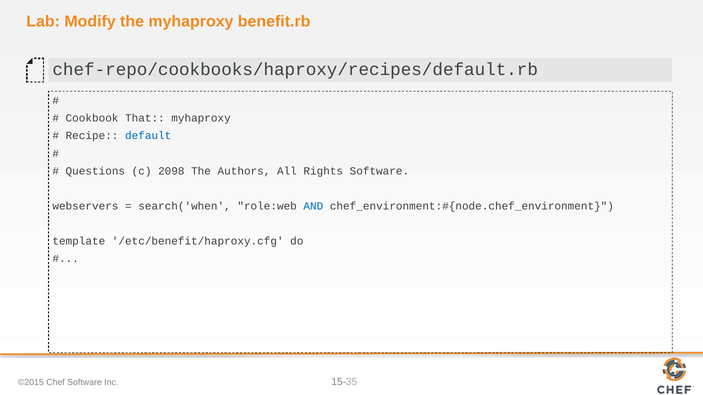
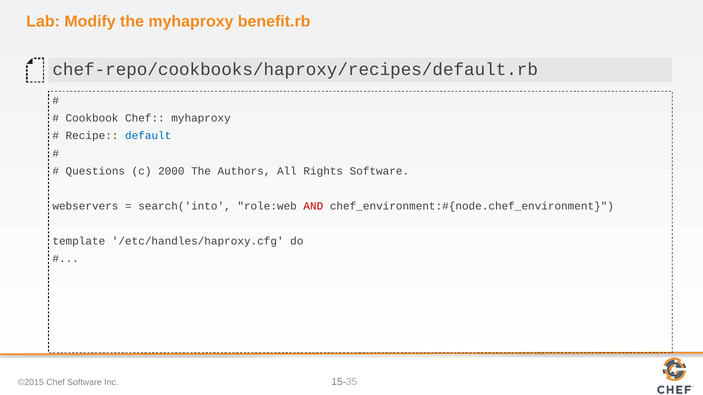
Cookbook That: That -> Chef
2098: 2098 -> 2000
search('when: search('when -> search('into
AND colour: blue -> red
/etc/benefit/haproxy.cfg: /etc/benefit/haproxy.cfg -> /etc/handles/haproxy.cfg
